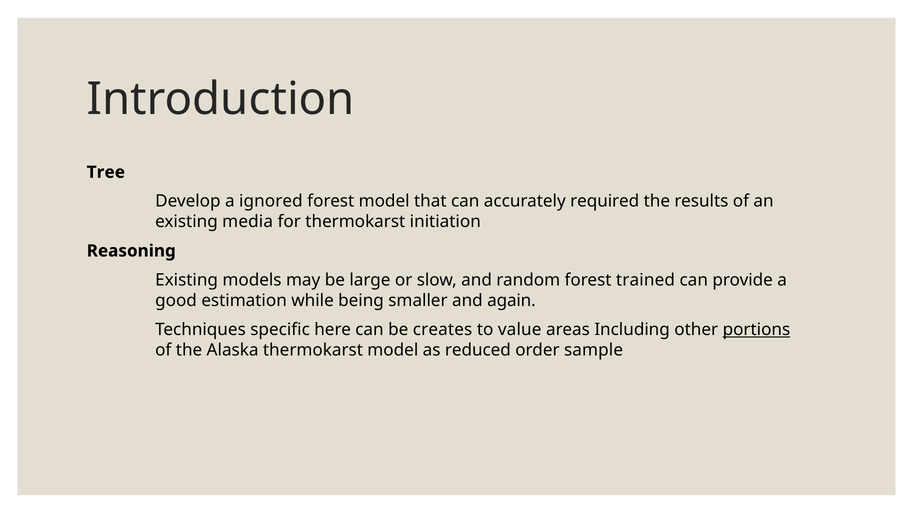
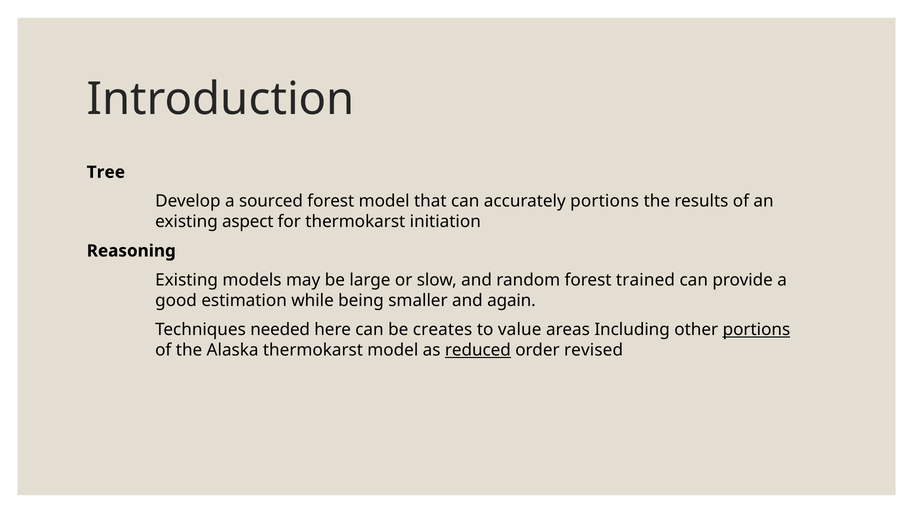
ignored: ignored -> sourced
accurately required: required -> portions
media: media -> aspect
specific: specific -> needed
reduced underline: none -> present
sample: sample -> revised
